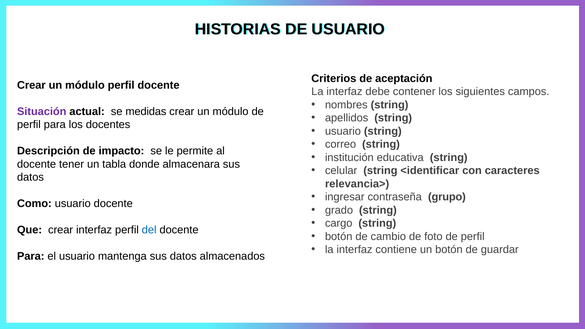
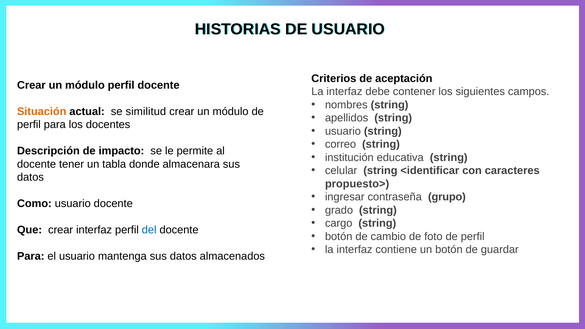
Situación colour: purple -> orange
medidas: medidas -> similitud
relevancia>: relevancia> -> propuesto>
